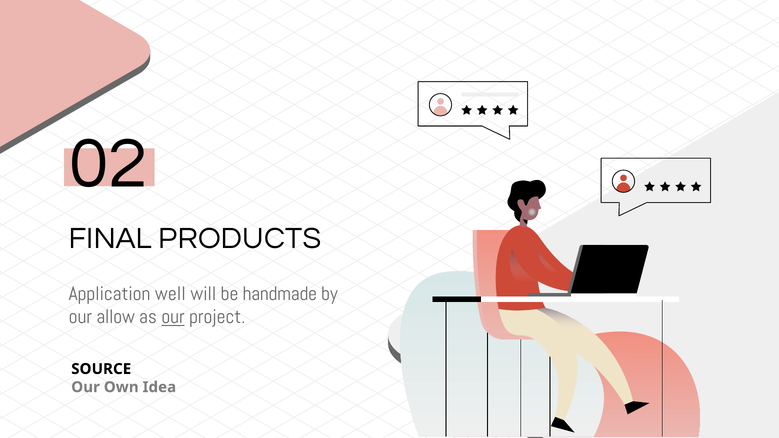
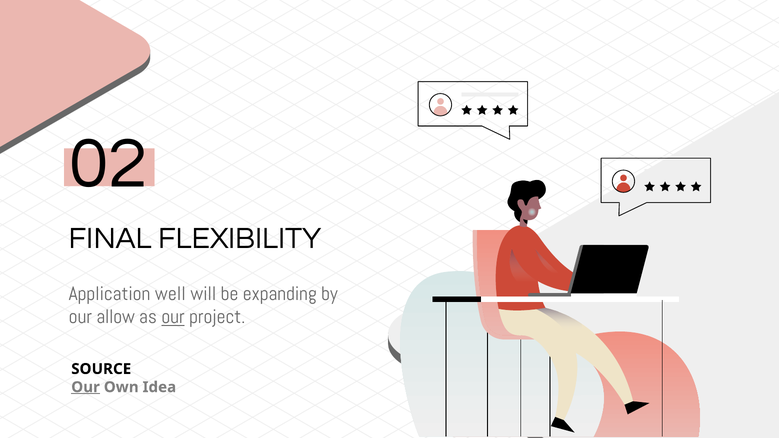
PRODUCTS: PRODUCTS -> FLEXIBILITY
handmade: handmade -> expanding
Our at (86, 387) underline: none -> present
